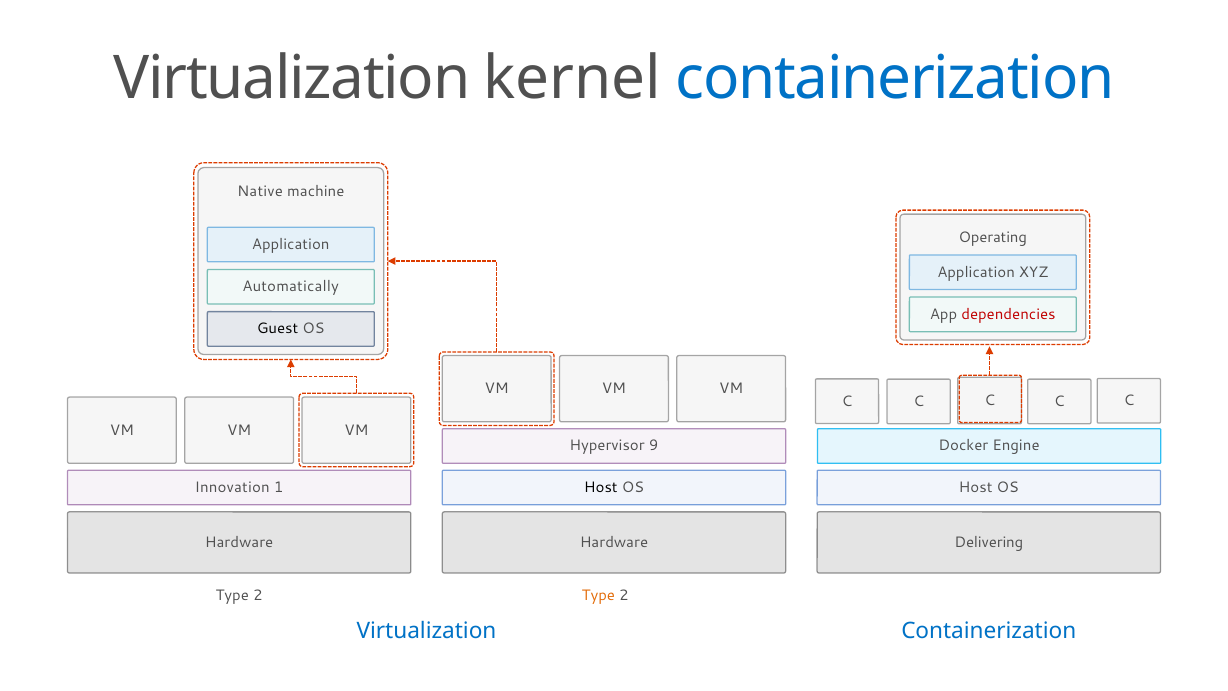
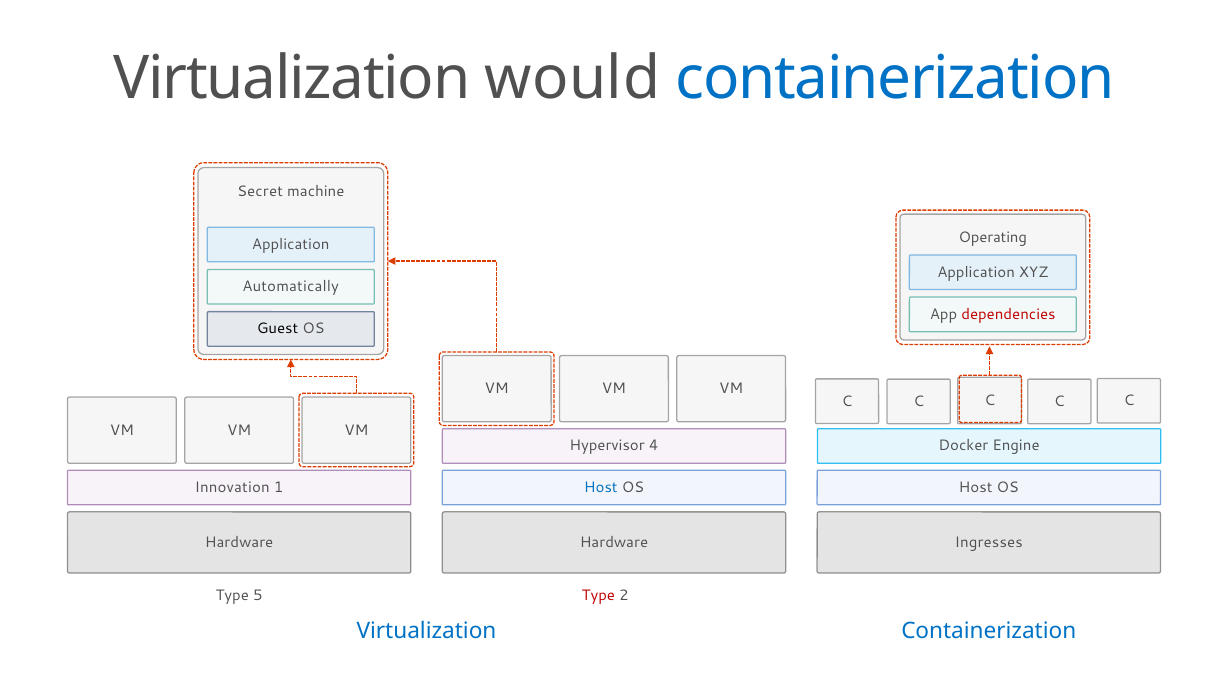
kernel: kernel -> would
Native: Native -> Secret
9: 9 -> 4
Host at (601, 487) colour: black -> blue
Delivering: Delivering -> Ingresses
2 at (258, 595): 2 -> 5
Type at (598, 595) colour: orange -> red
